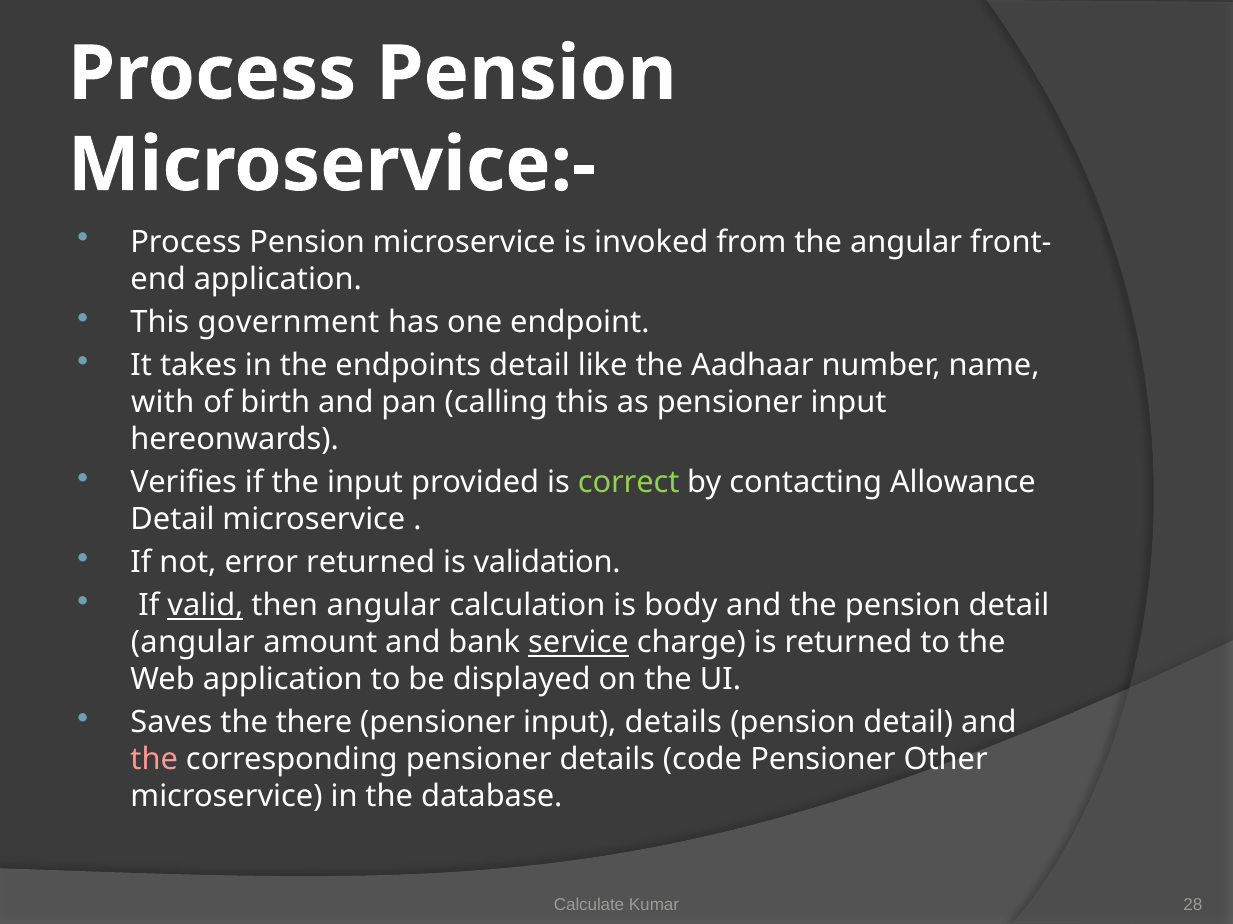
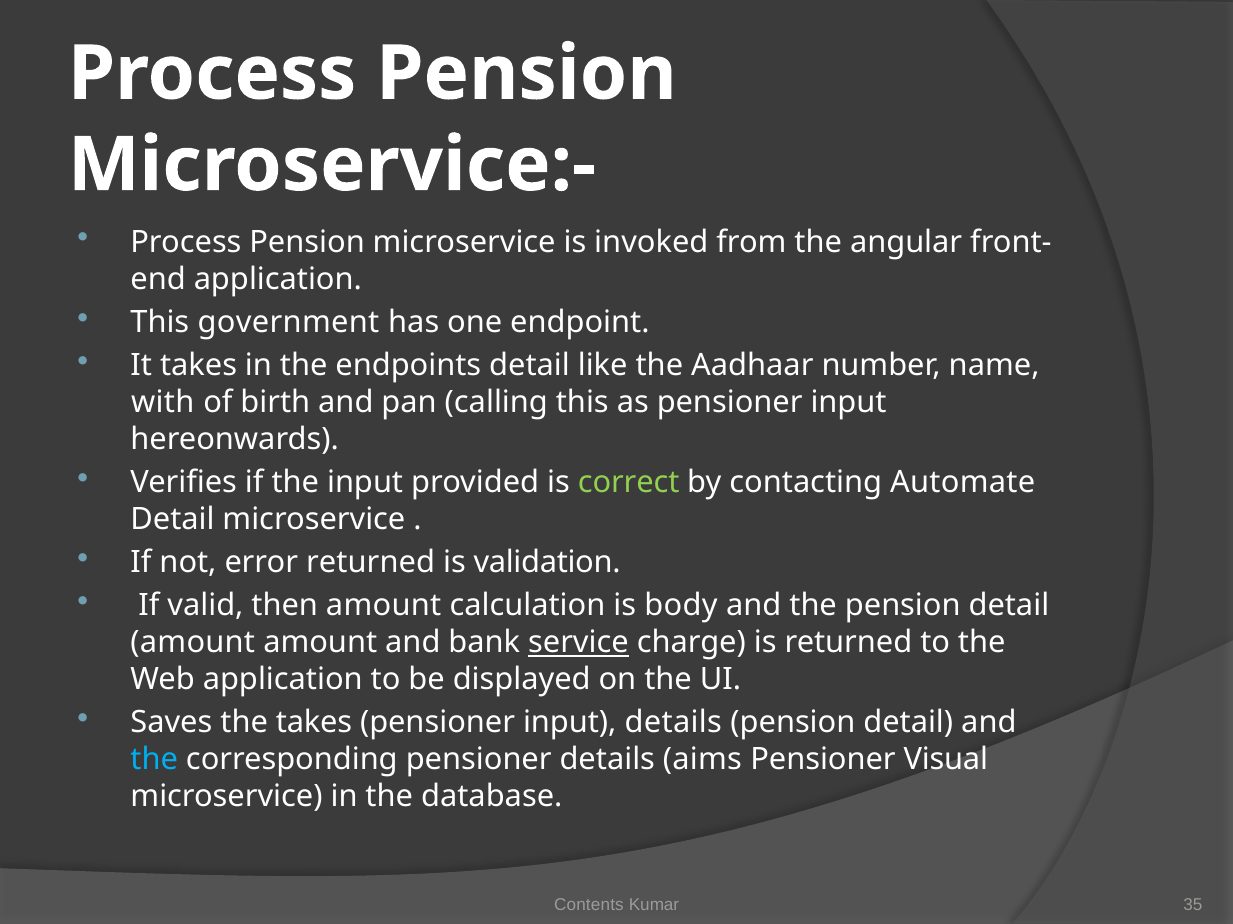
Allowance: Allowance -> Automate
valid underline: present -> none
then angular: angular -> amount
angular at (193, 643): angular -> amount
the there: there -> takes
the at (154, 760) colour: pink -> light blue
code: code -> aims
Other: Other -> Visual
Calculate: Calculate -> Contents
28: 28 -> 35
